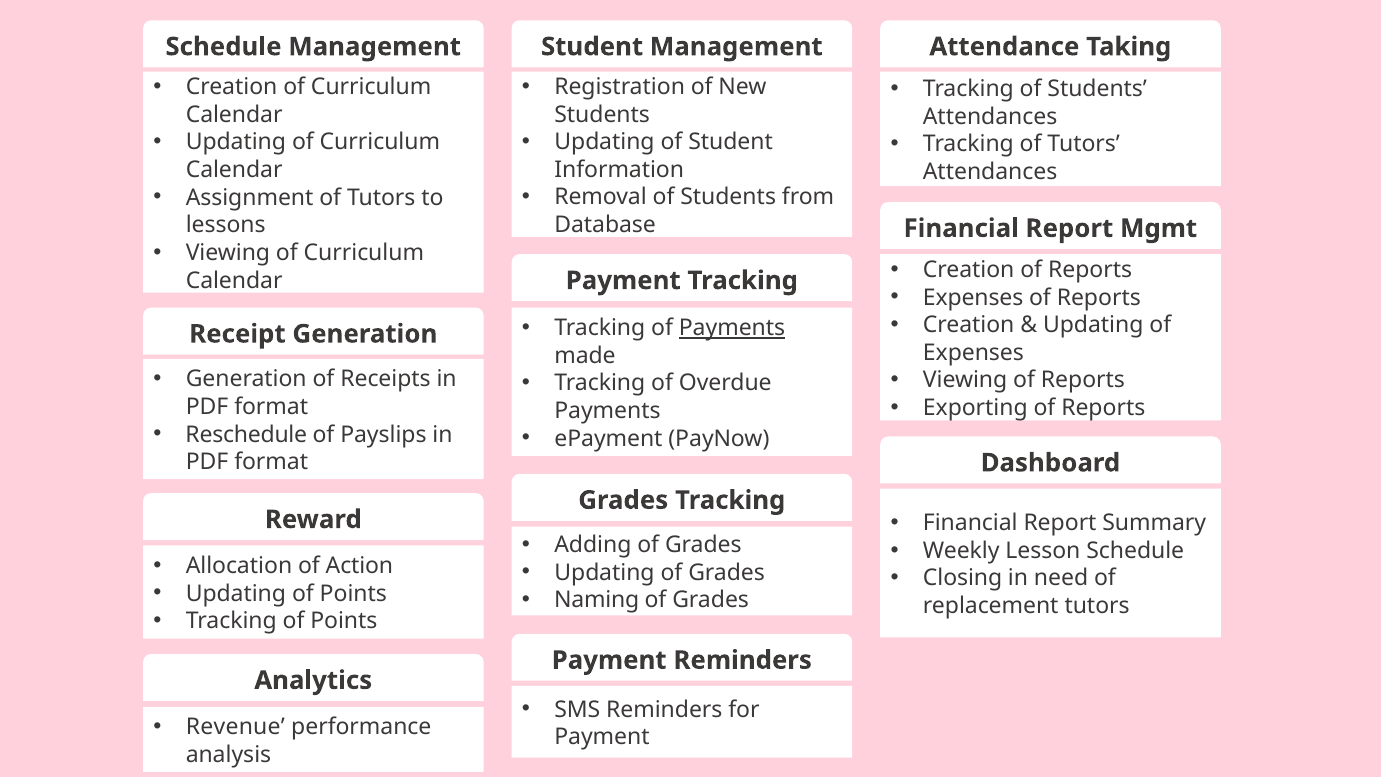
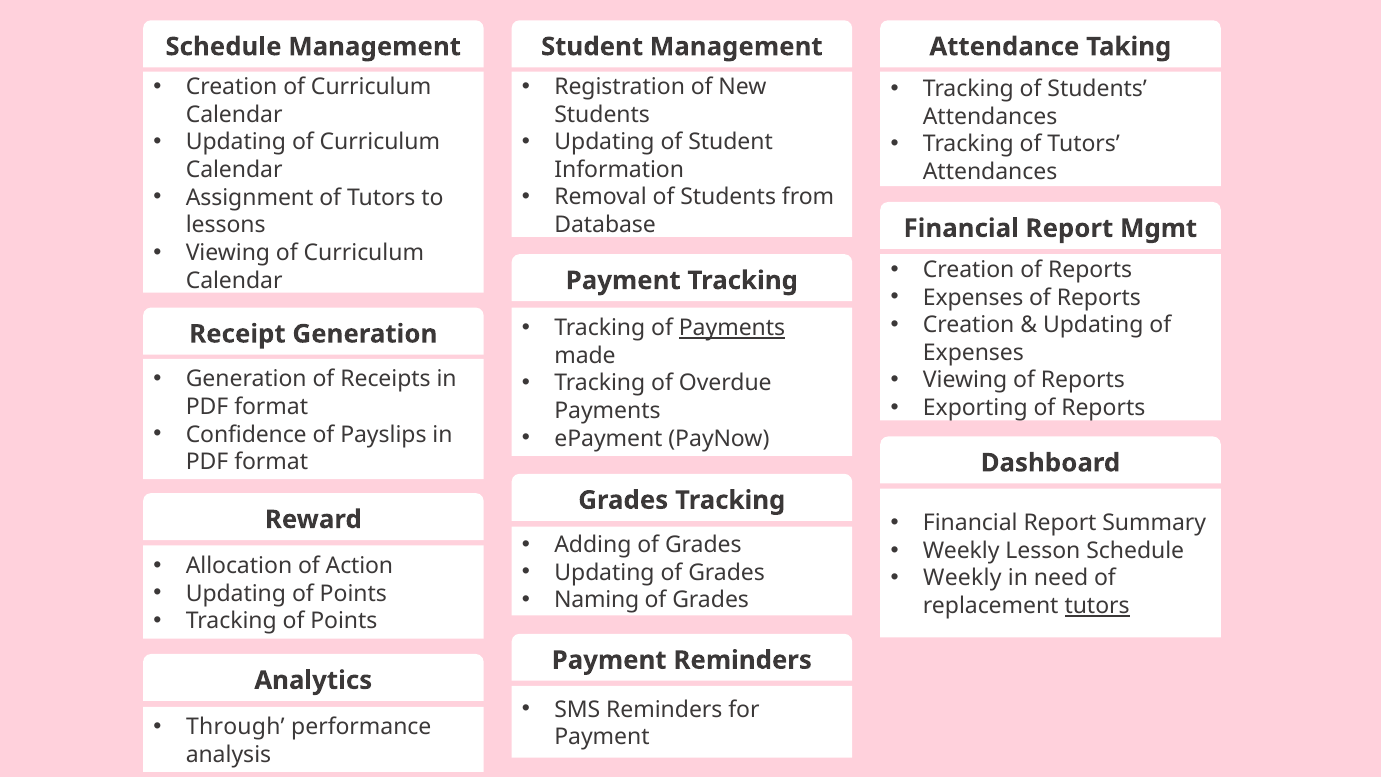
Reschedule: Reschedule -> Confidence
Closing at (963, 578): Closing -> Weekly
tutors at (1097, 606) underline: none -> present
Revenue: Revenue -> Through
